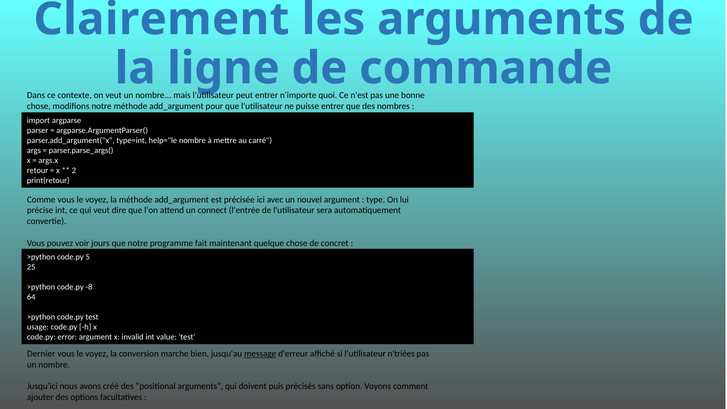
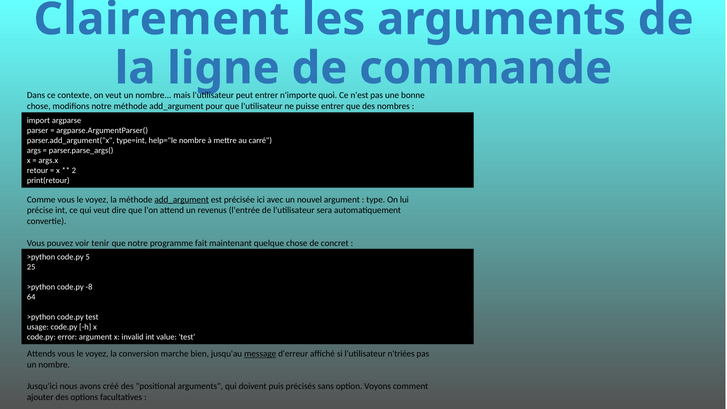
add_argument at (182, 199) underline: none -> present
connect: connect -> revenus
jours: jours -> tenir
Dernier: Dernier -> Attends
